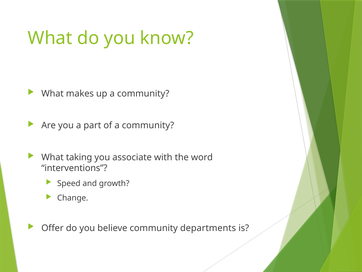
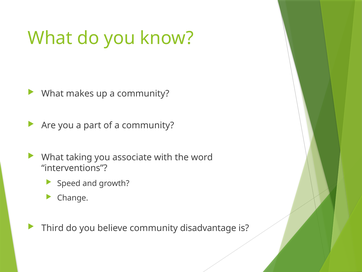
Offer: Offer -> Third
departments: departments -> disadvantage
